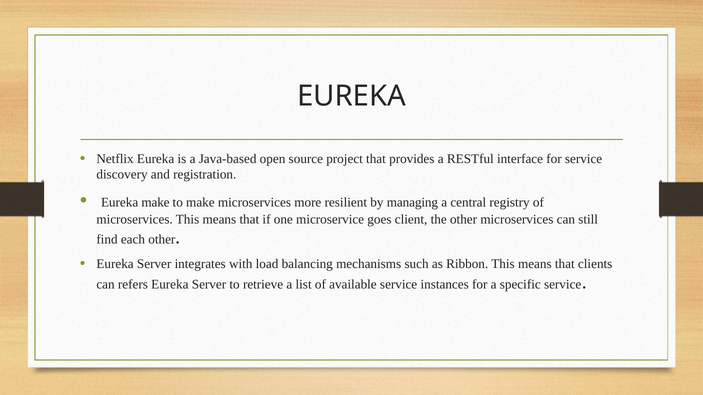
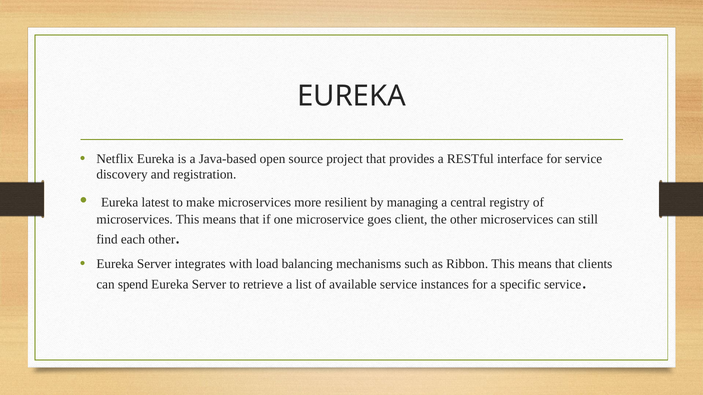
Eureka make: make -> latest
refers: refers -> spend
